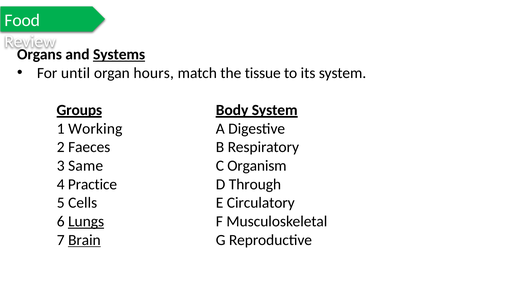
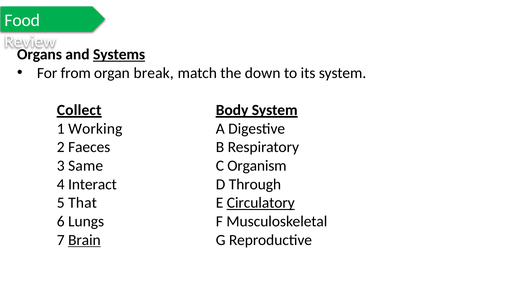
until: until -> from
hours: hours -> break
tissue: tissue -> down
Groups: Groups -> Collect
Practice: Practice -> Interact
Cells: Cells -> That
Circulatory underline: none -> present
Lungs underline: present -> none
